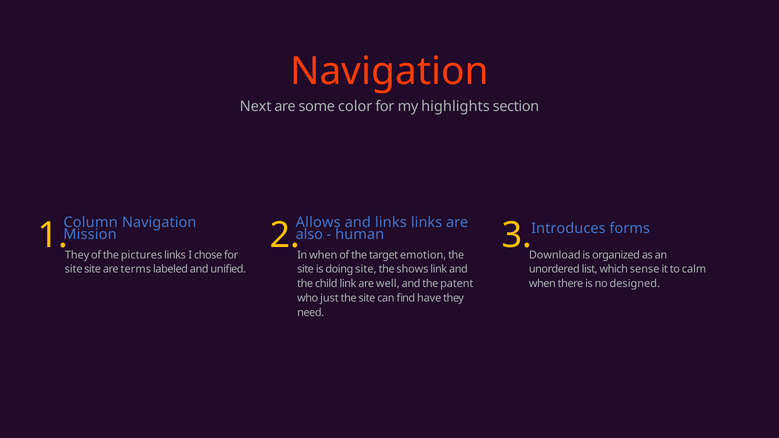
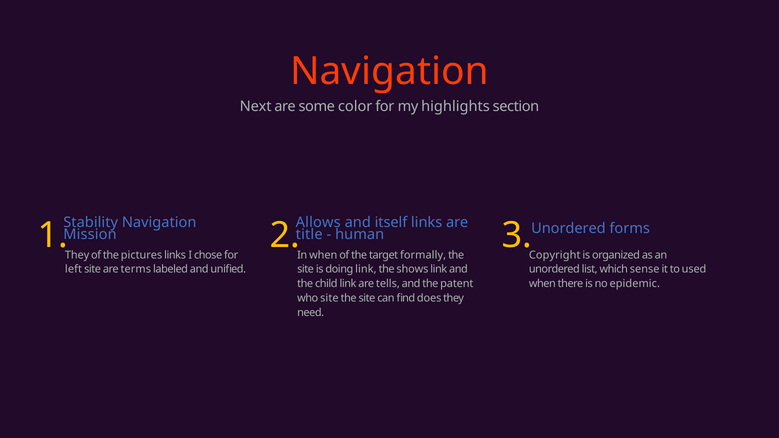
Column: Column -> Stability
and links: links -> itself
3 Introduces: Introduces -> Unordered
also: also -> title
emotion: emotion -> formally
Download: Download -> Copyright
site at (74, 269): site -> left
doing site: site -> link
calm: calm -> used
well: well -> tells
designed: designed -> epidemic
who just: just -> site
have: have -> does
